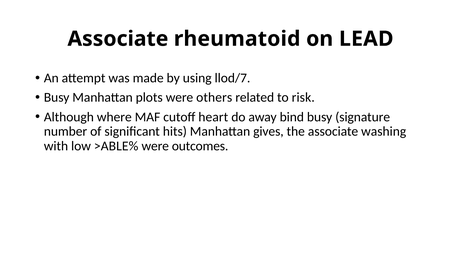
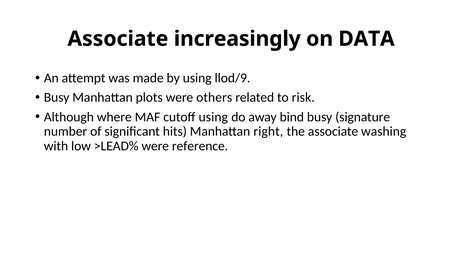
rheumatoid: rheumatoid -> increasingly
LEAD: LEAD -> DATA
llod/7: llod/7 -> llod/9
cutoff heart: heart -> using
gives: gives -> right
>ABLE%: >ABLE% -> >LEAD%
outcomes: outcomes -> reference
